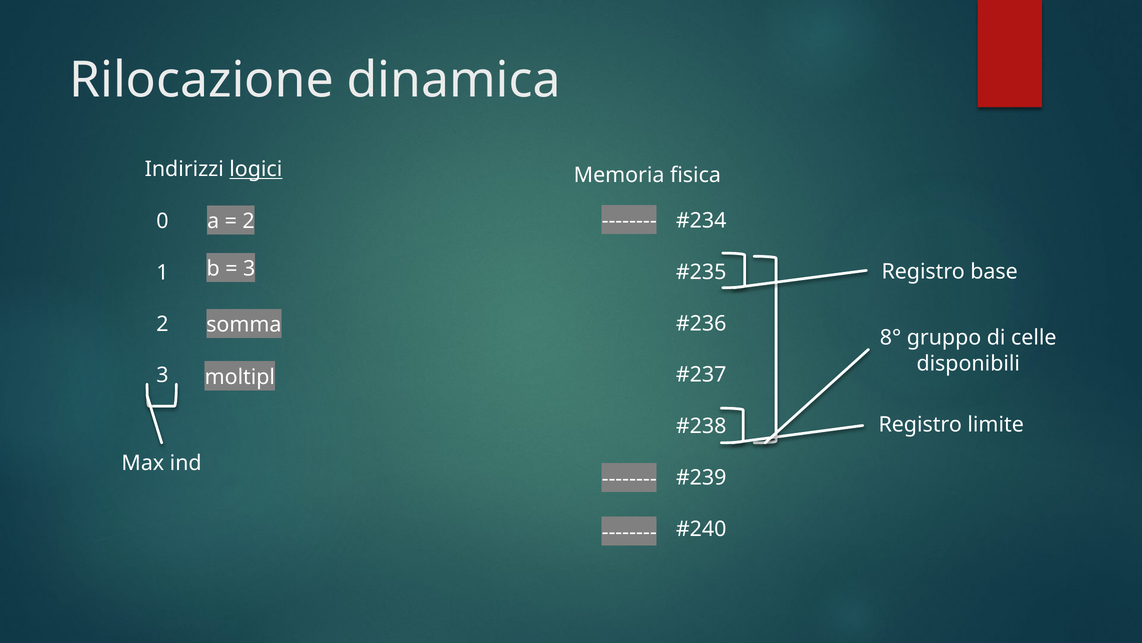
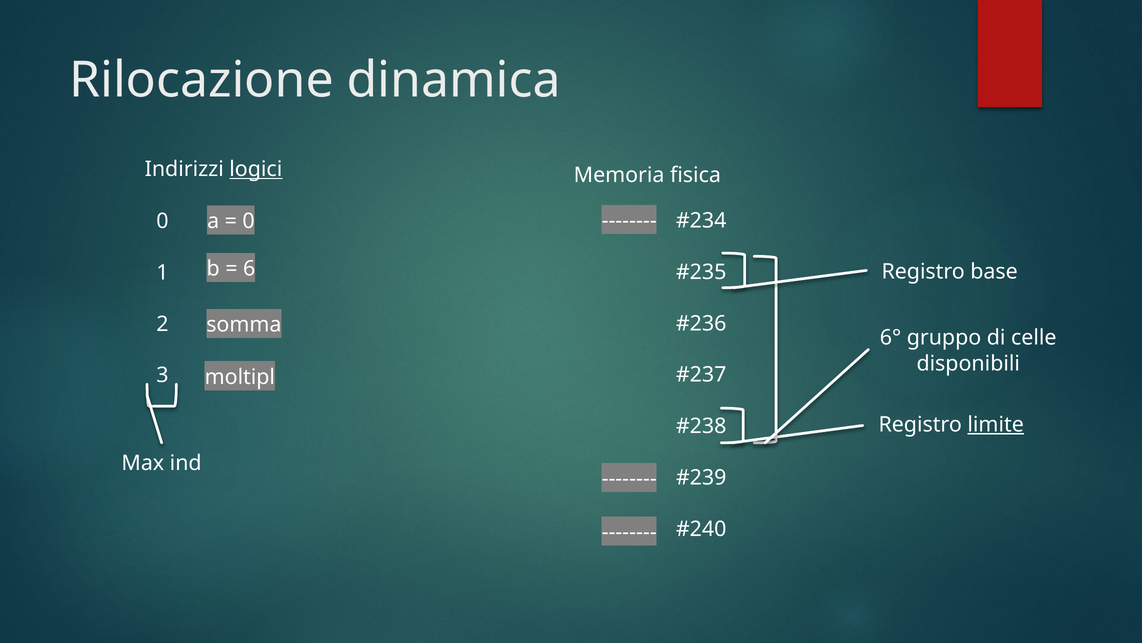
2 at (249, 221): 2 -> 0
3 at (249, 268): 3 -> 6
8°: 8° -> 6°
limite underline: none -> present
